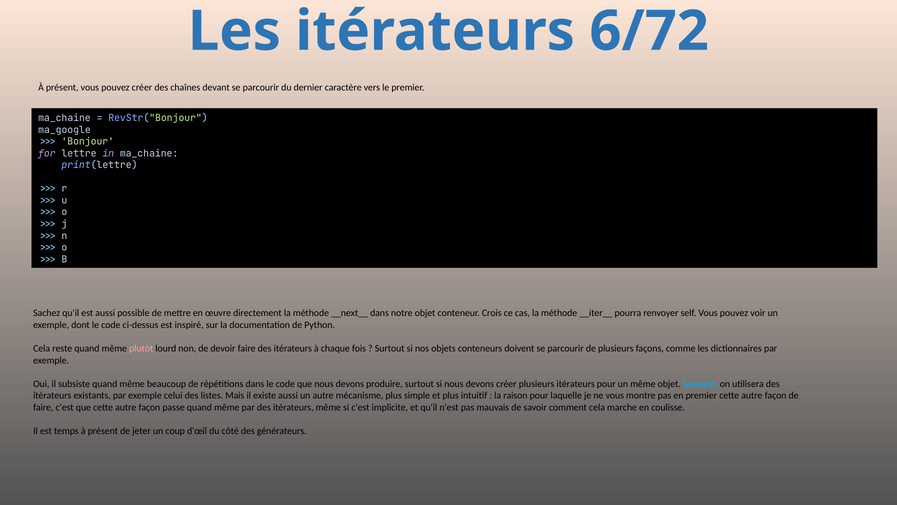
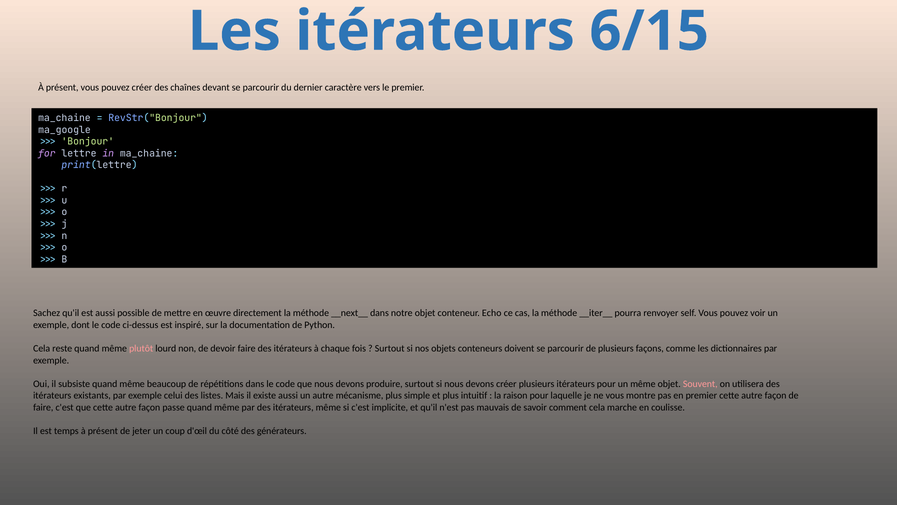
6/72: 6/72 -> 6/15
Crois: Crois -> Echo
Souvent colour: light blue -> pink
